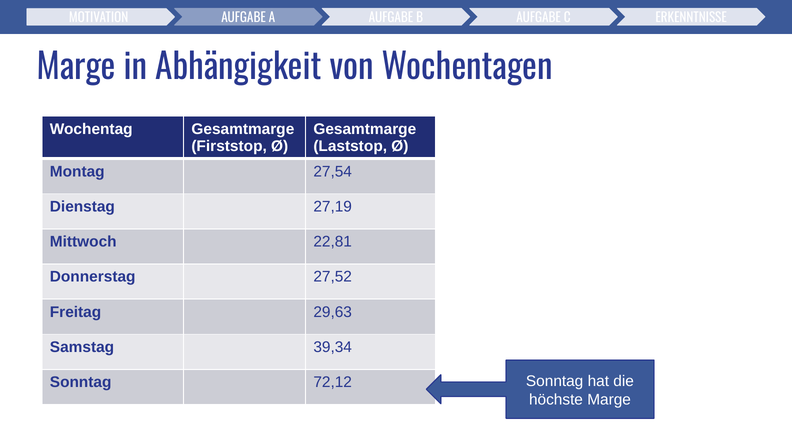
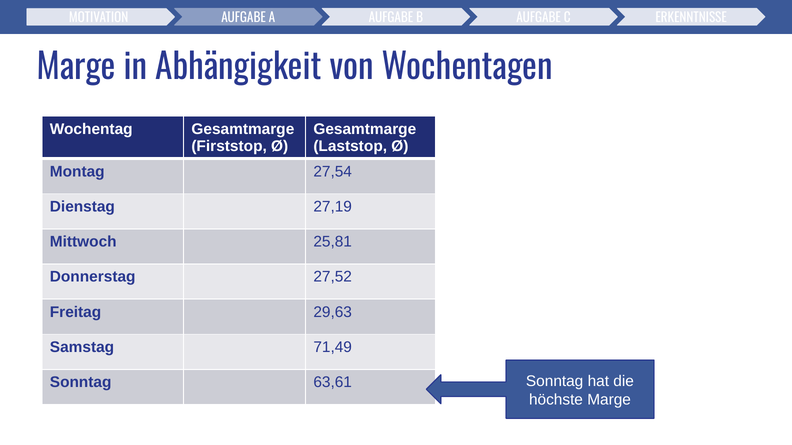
22,81: 22,81 -> 25,81
39,34: 39,34 -> 71,49
72,12: 72,12 -> 63,61
